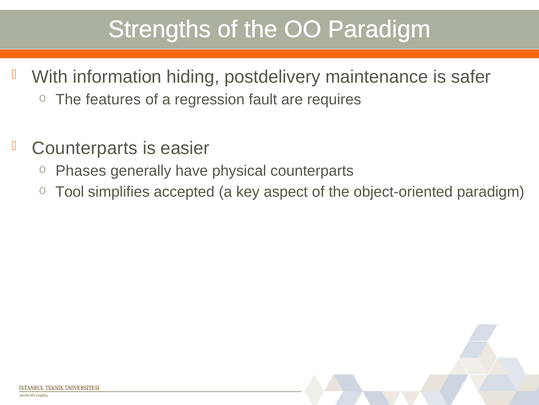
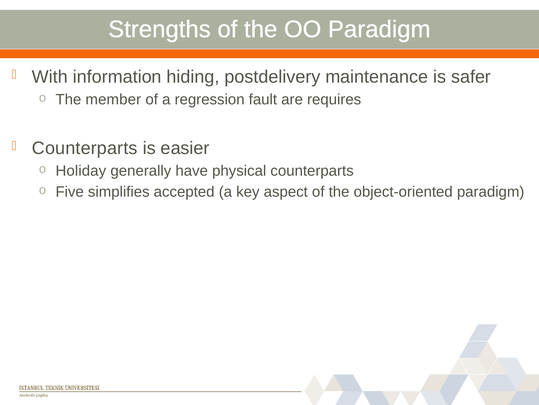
features: features -> member
Phases: Phases -> Holiday
Tool: Tool -> Five
